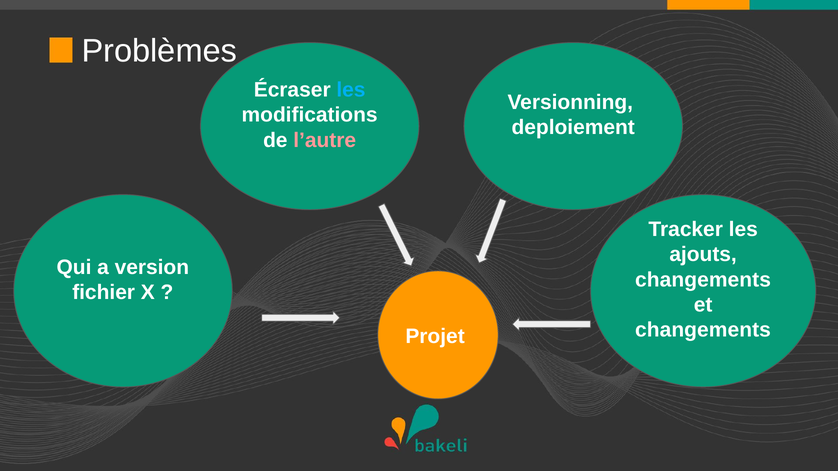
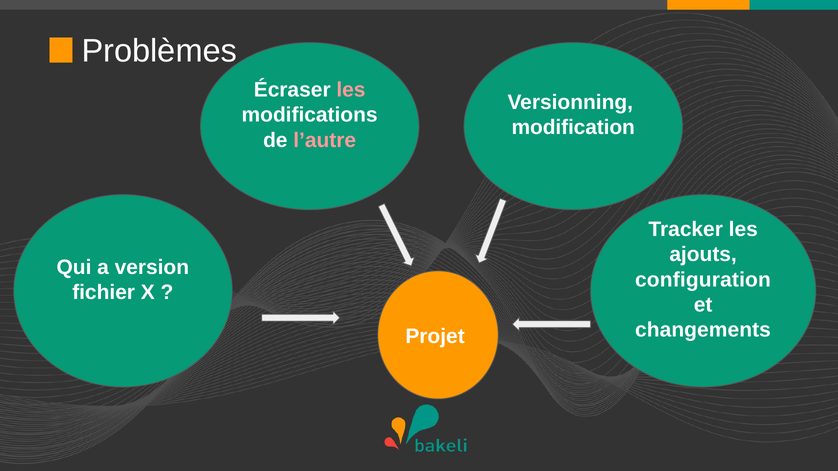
les at (351, 90) colour: light blue -> pink
deploiement: deploiement -> modification
changements at (703, 280): changements -> configuration
